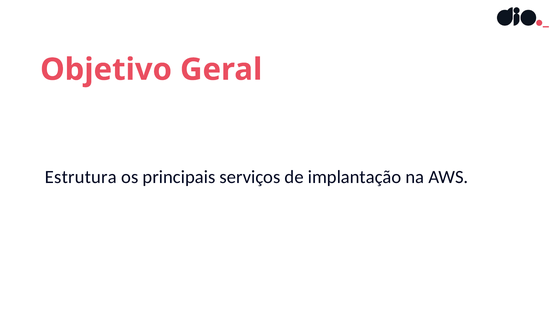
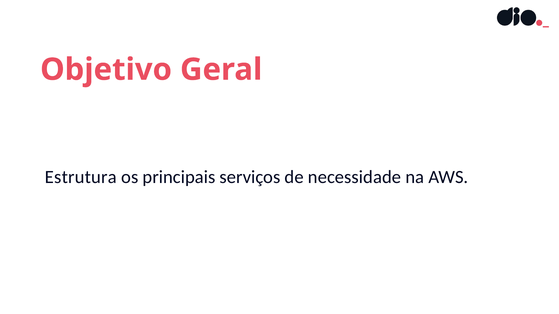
implantação: implantação -> necessidade
